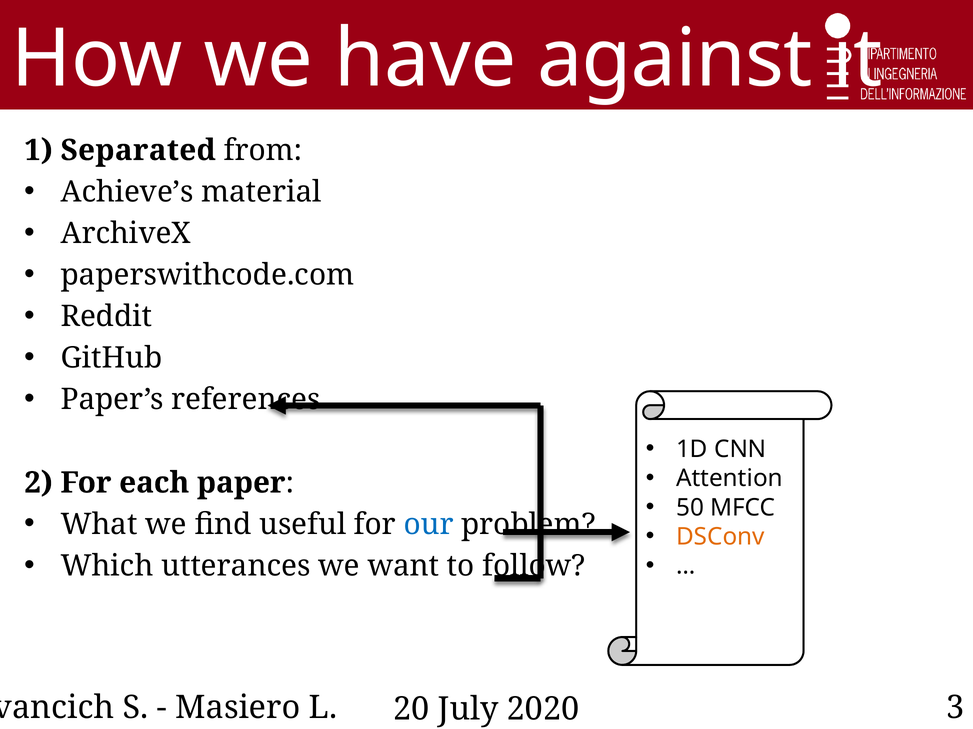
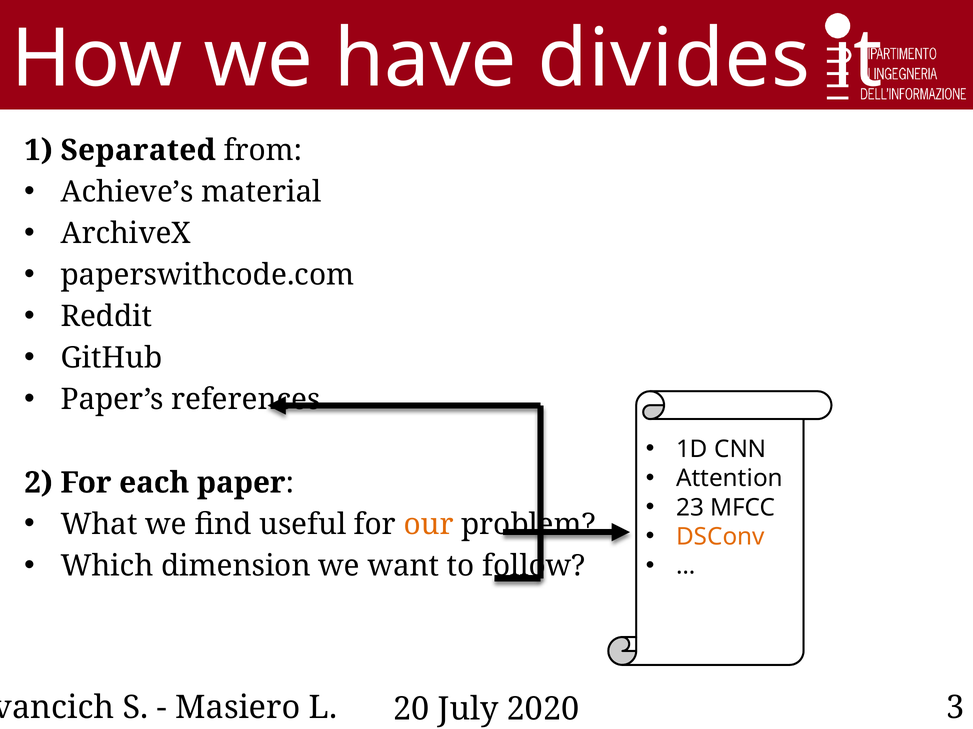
against: against -> divides
50: 50 -> 23
our colour: blue -> orange
utterances: utterances -> dimension
